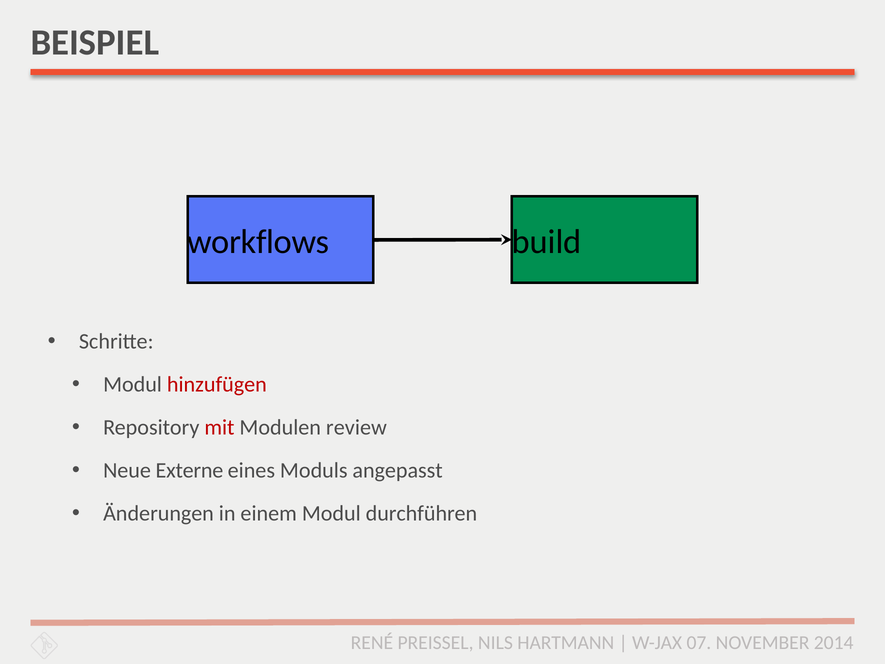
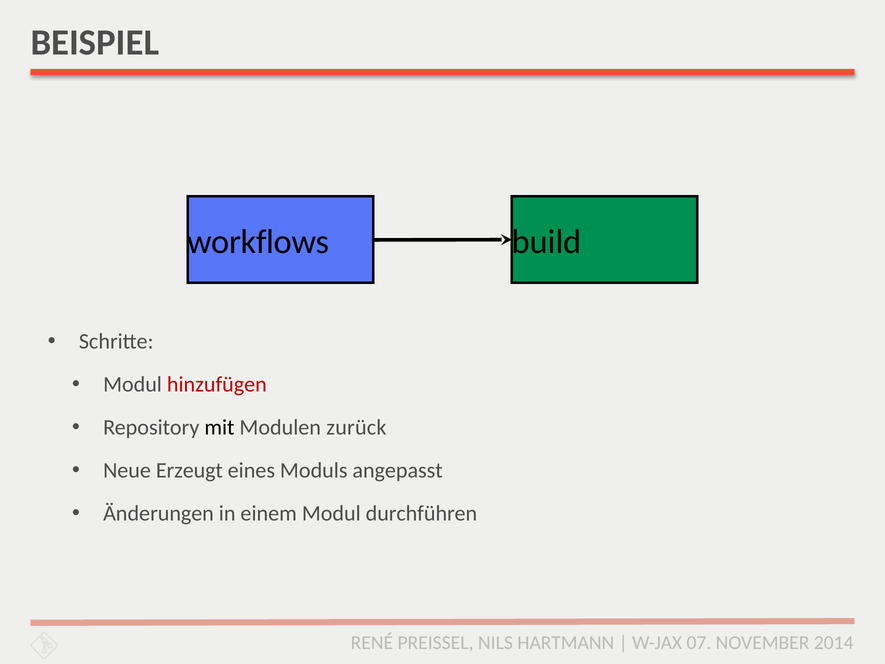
mit colour: red -> black
review: review -> zurück
Externe: Externe -> Erzeugt
